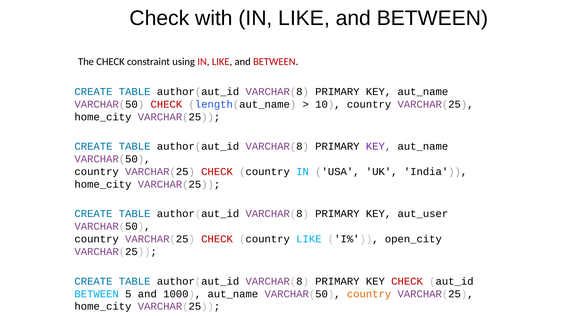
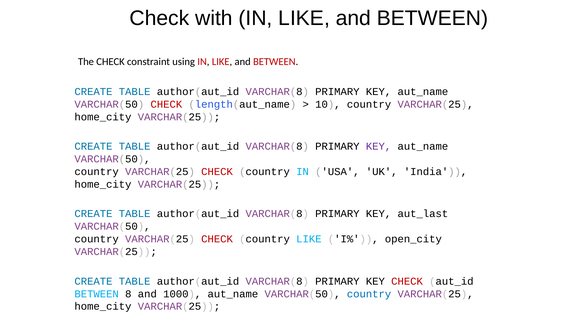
aut_user: aut_user -> aut_last
5: 5 -> 8
country at (369, 295) colour: orange -> blue
